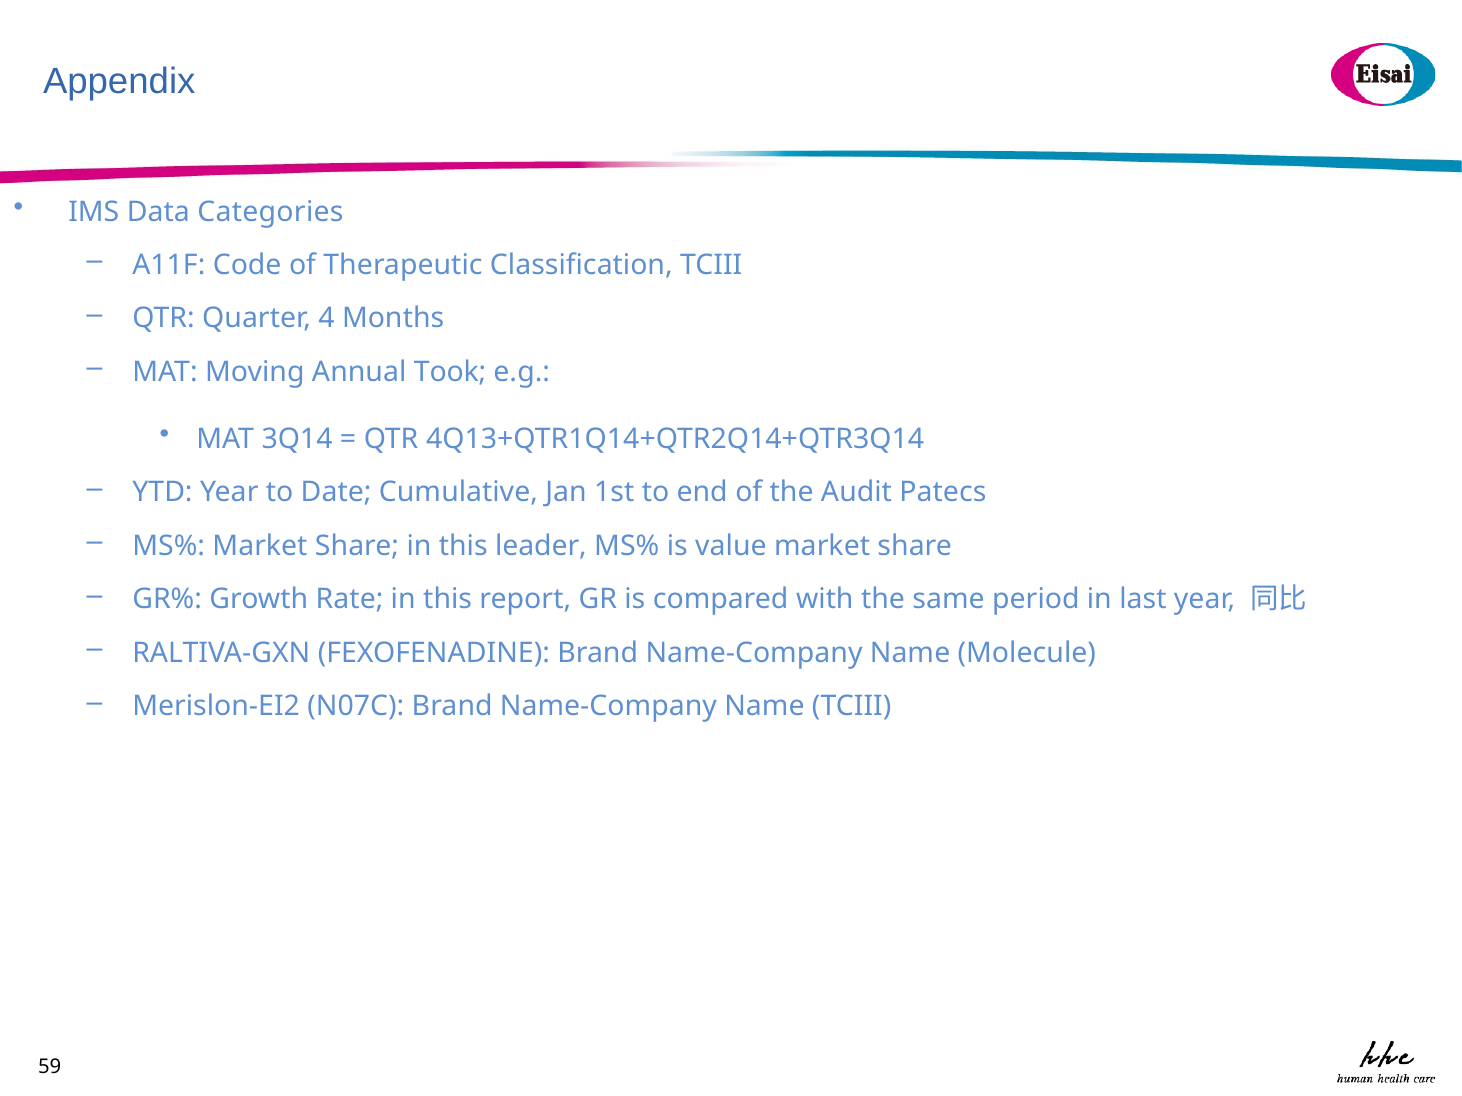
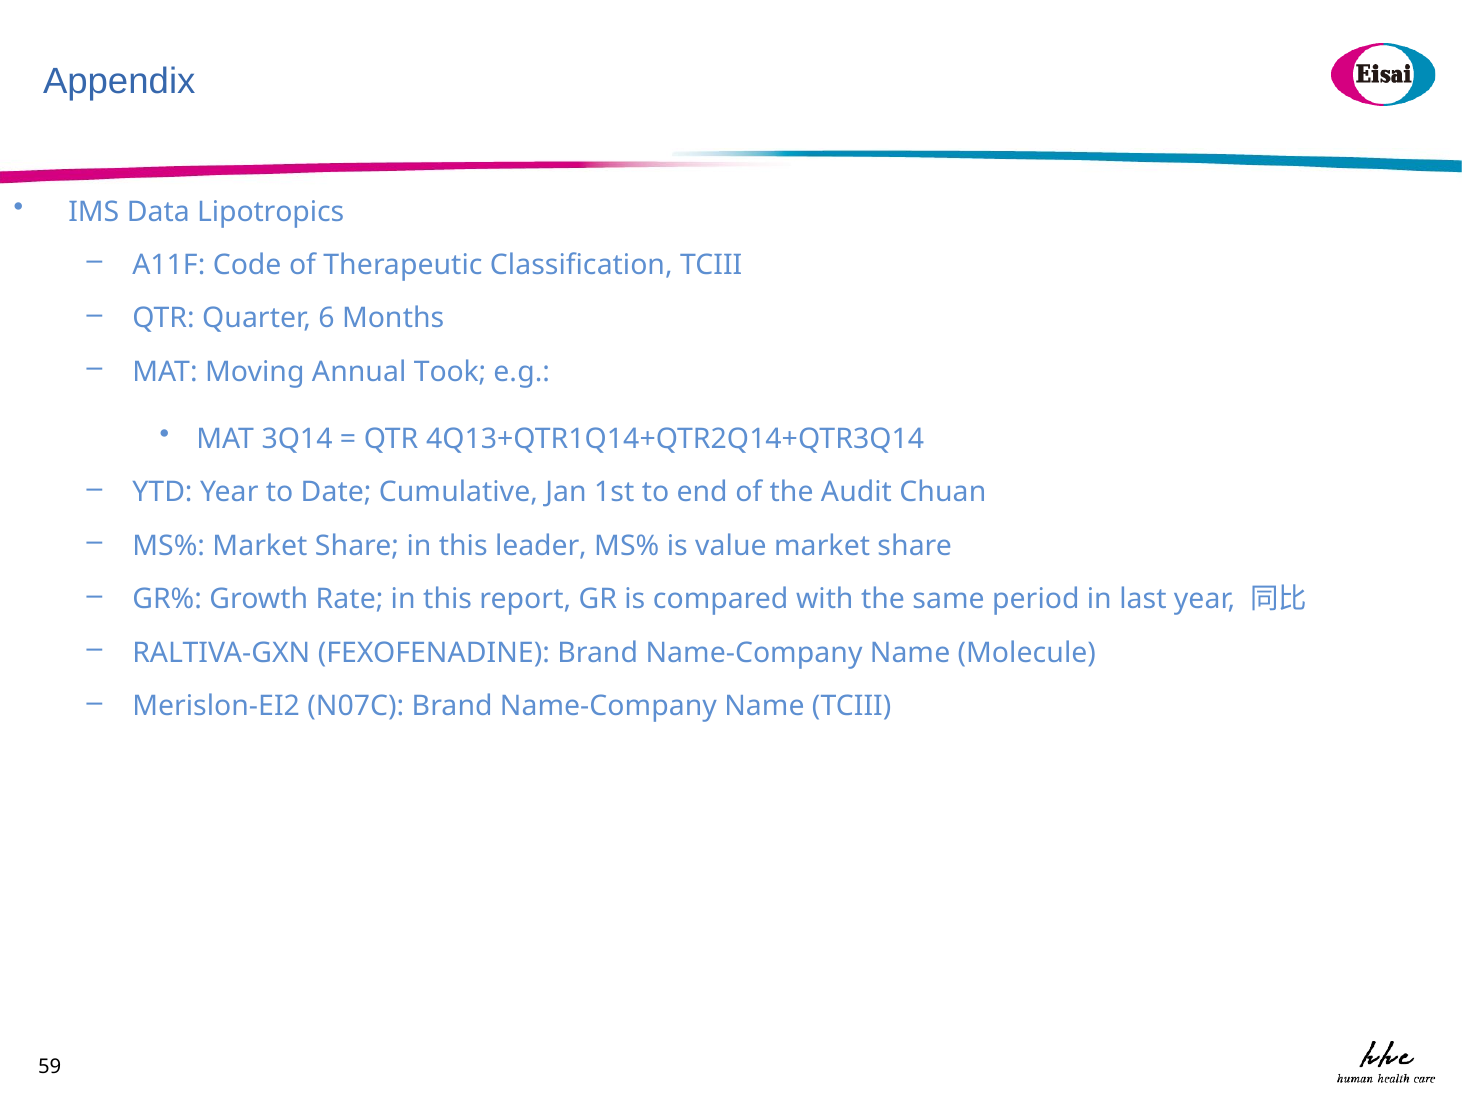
Categories: Categories -> Lipotropics
4: 4 -> 6
Patecs: Patecs -> Chuan
